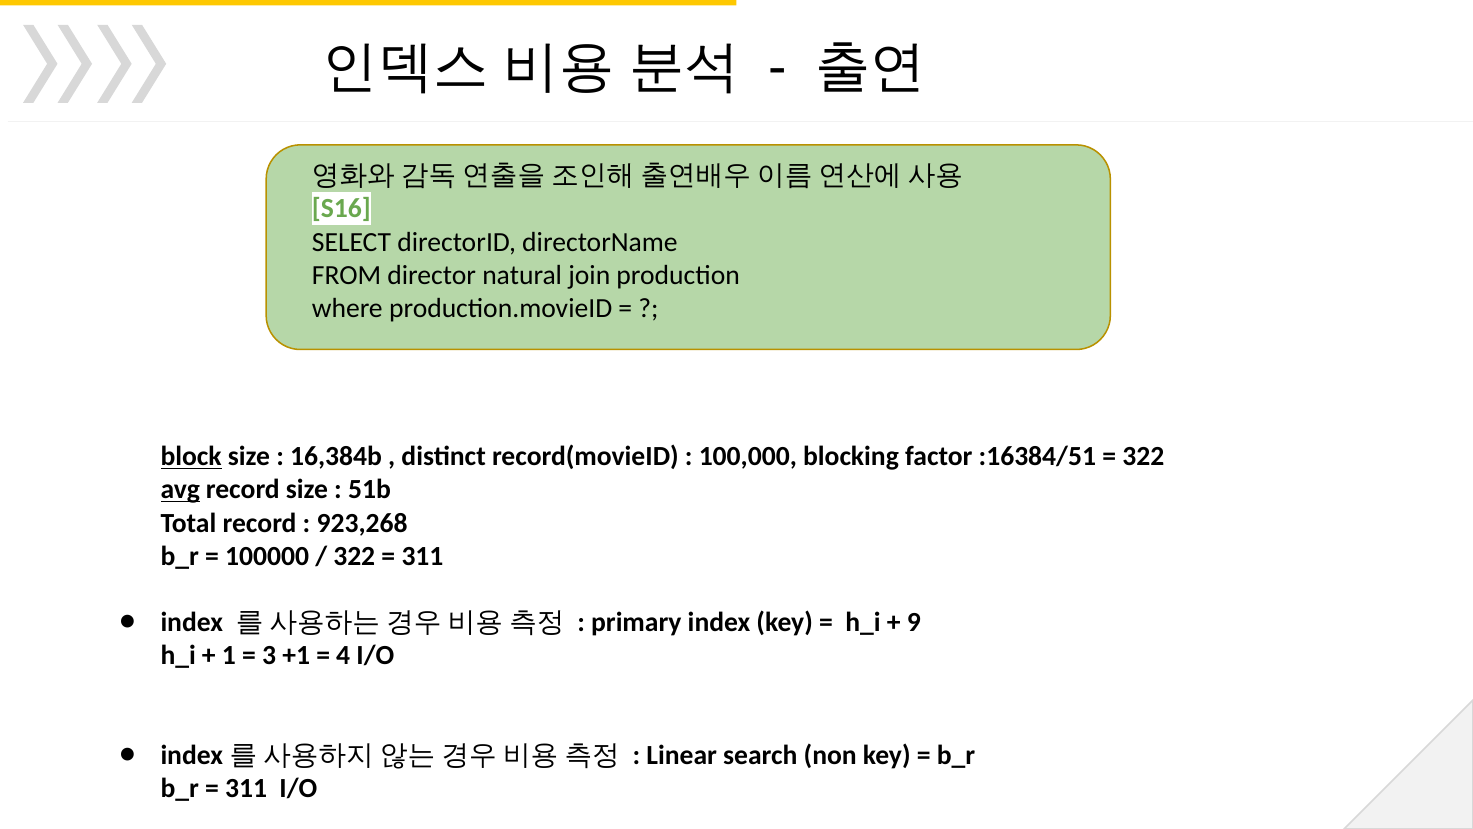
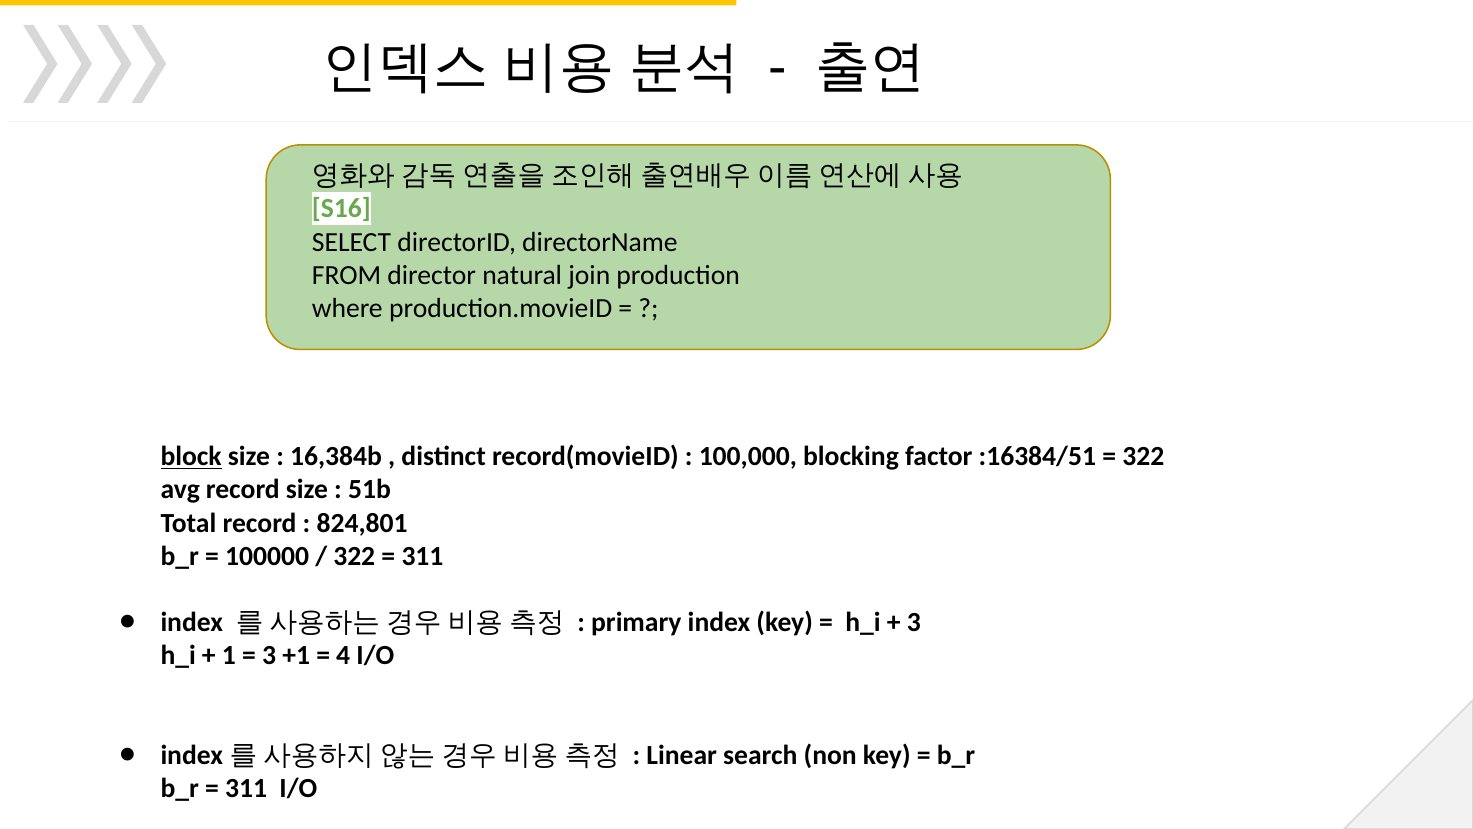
avg underline: present -> none
923,268: 923,268 -> 824,801
9 at (914, 622): 9 -> 3
